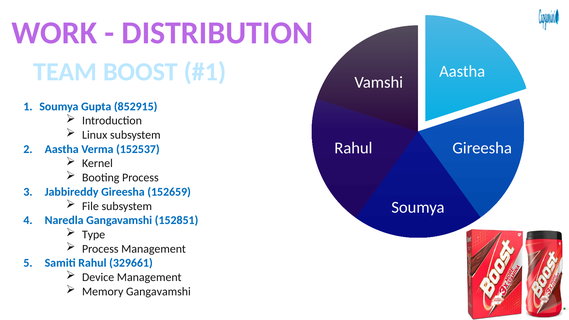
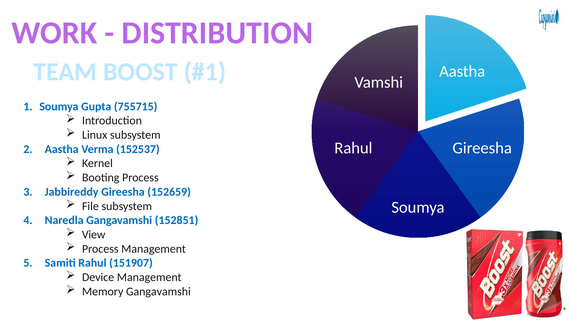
852915: 852915 -> 755715
Type: Type -> View
329661: 329661 -> 151907
